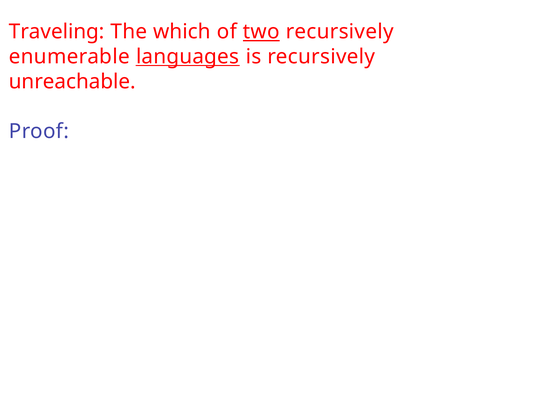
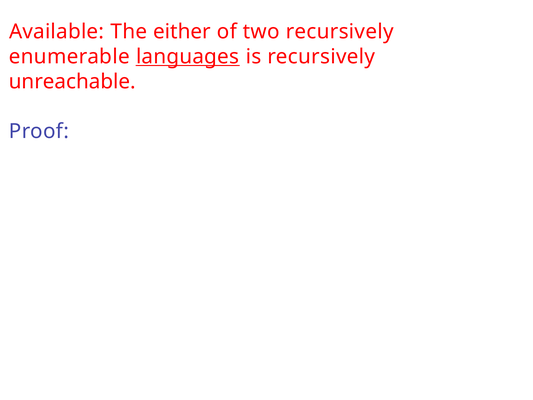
Traveling: Traveling -> Available
which: which -> either
two underline: present -> none
